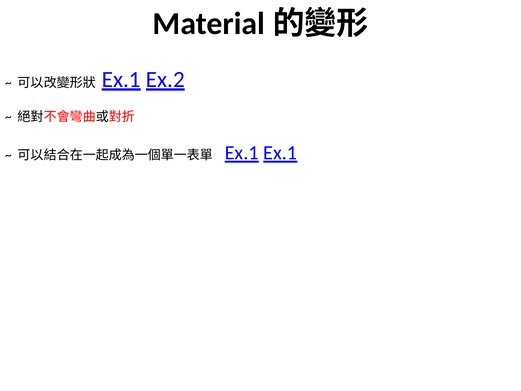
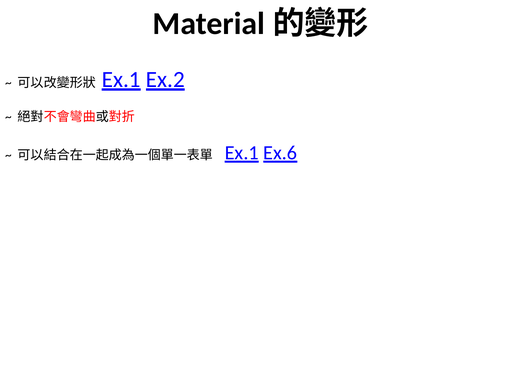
Ex.1 Ex.1: Ex.1 -> Ex.6
